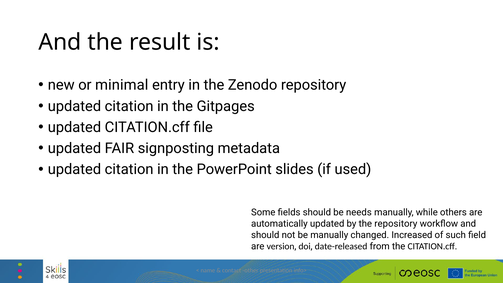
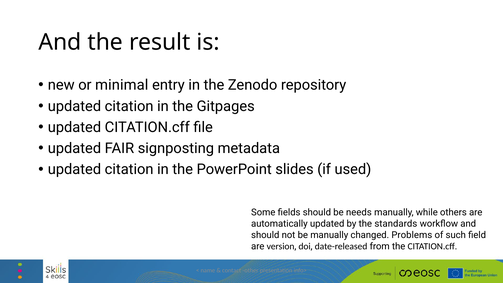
the repository: repository -> standards
Increased: Increased -> Problems
